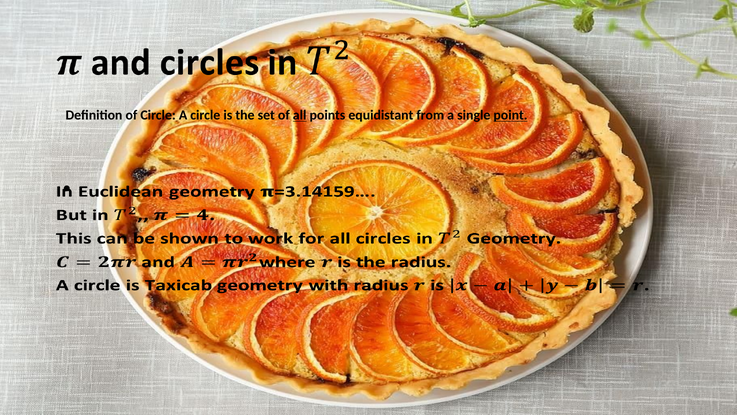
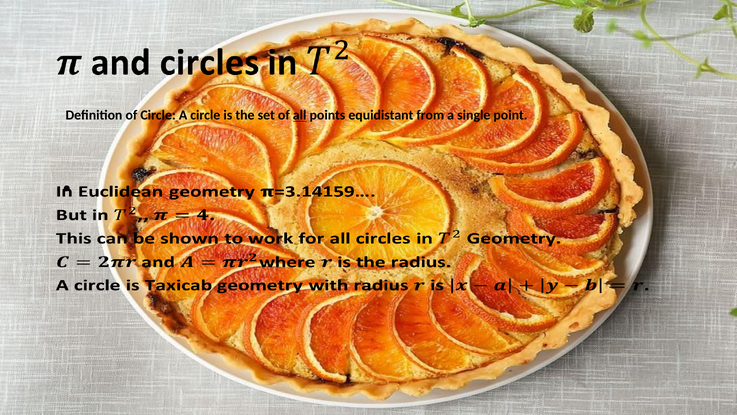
point underline: present -> none
